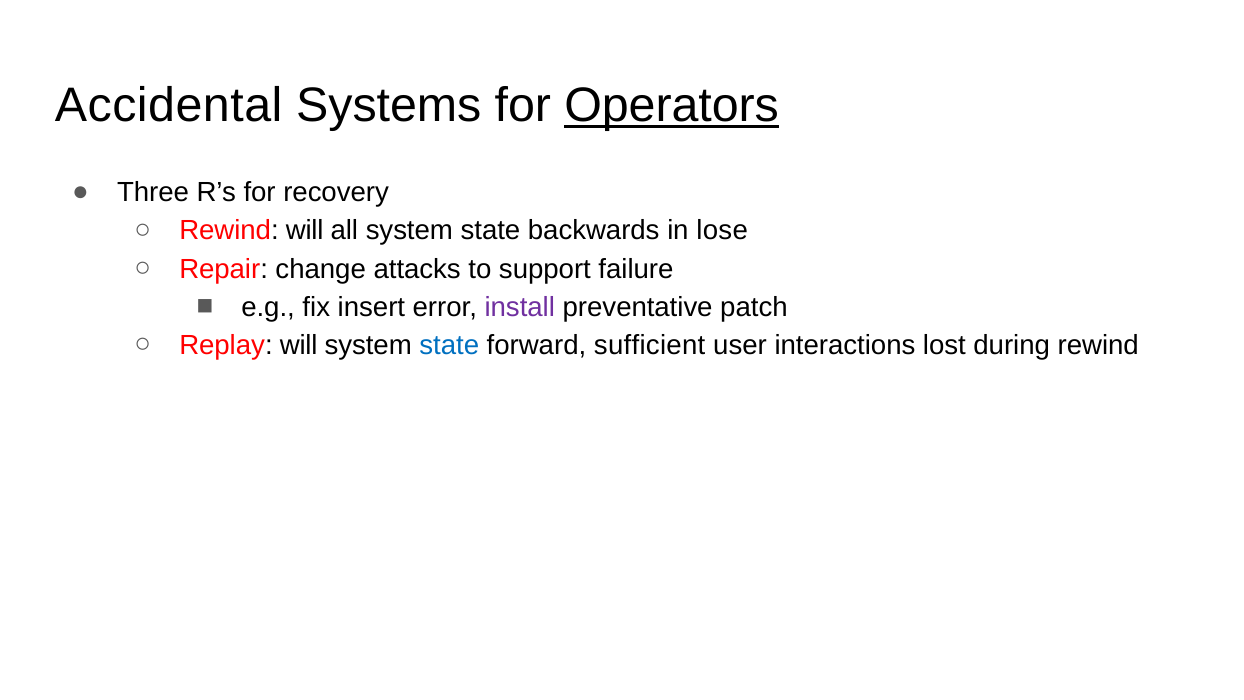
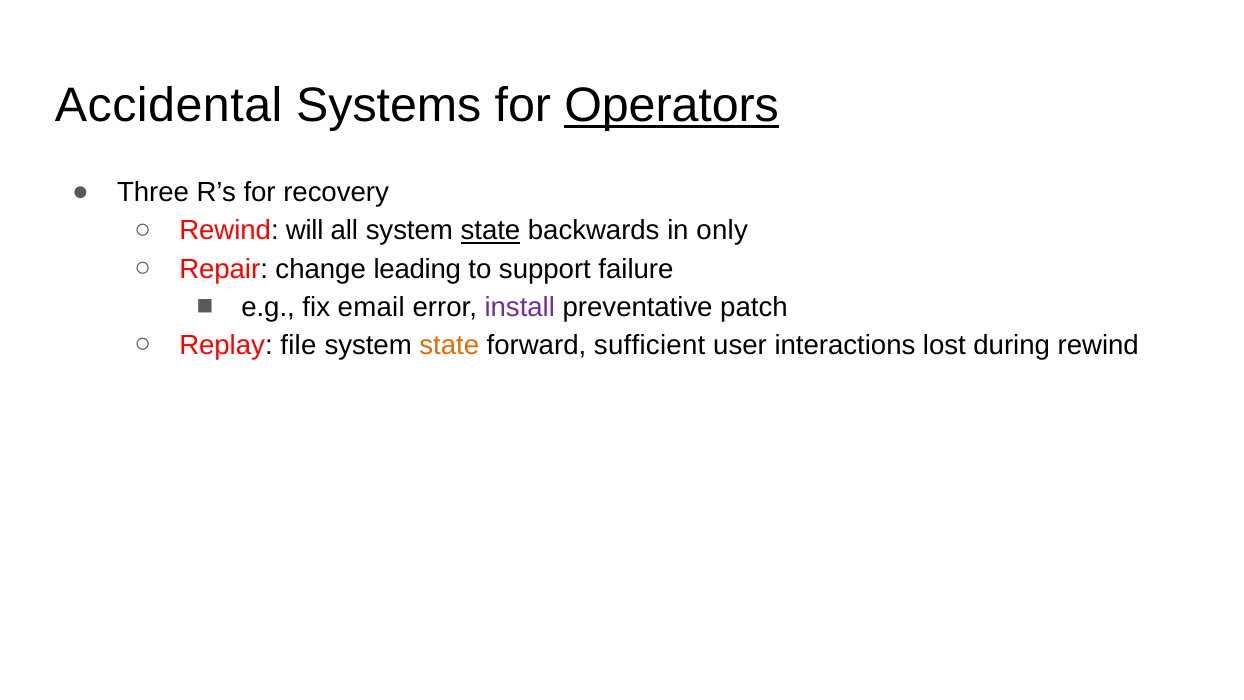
state at (490, 231) underline: none -> present
lose: lose -> only
attacks: attacks -> leading
insert: insert -> email
Replay will: will -> file
state at (449, 345) colour: blue -> orange
